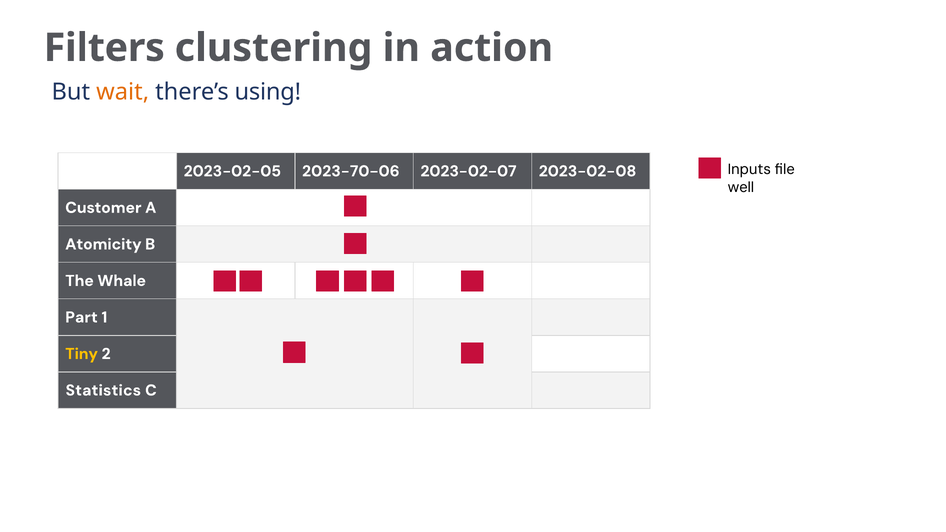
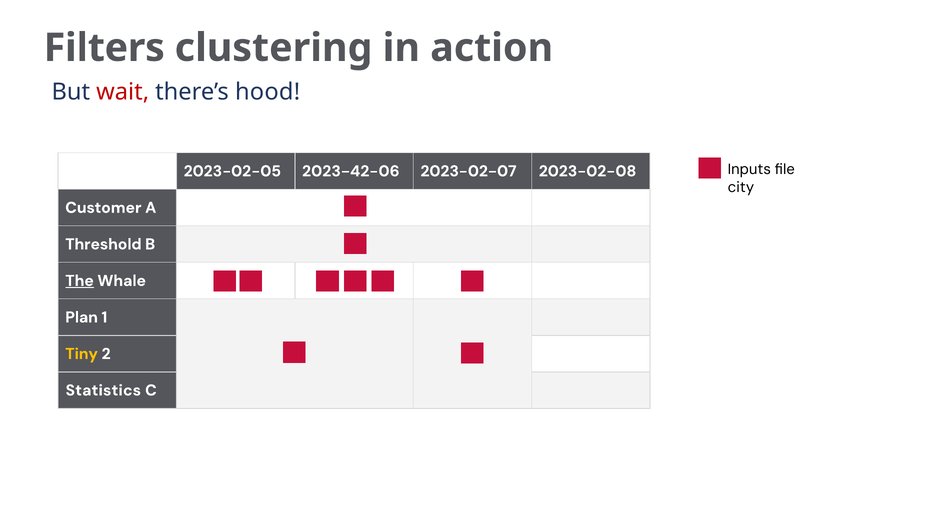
wait colour: orange -> red
using: using -> hood
2023-70-06: 2023-70-06 -> 2023-42-06
well: well -> city
Atomicity: Atomicity -> Threshold
The underline: none -> present
Part: Part -> Plan
